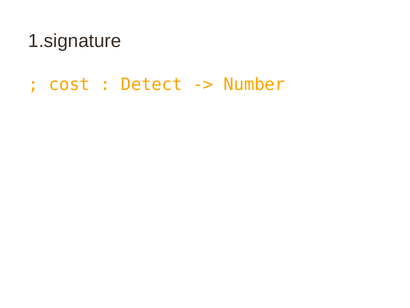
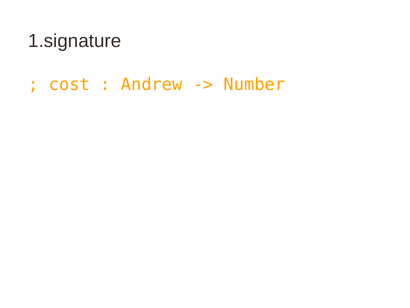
Detect: Detect -> Andrew
